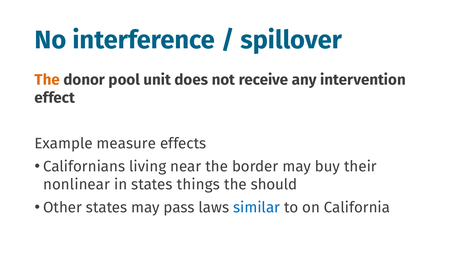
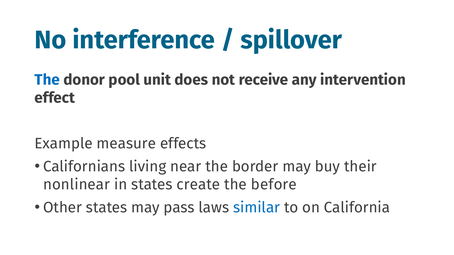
The at (47, 80) colour: orange -> blue
things: things -> create
should: should -> before
